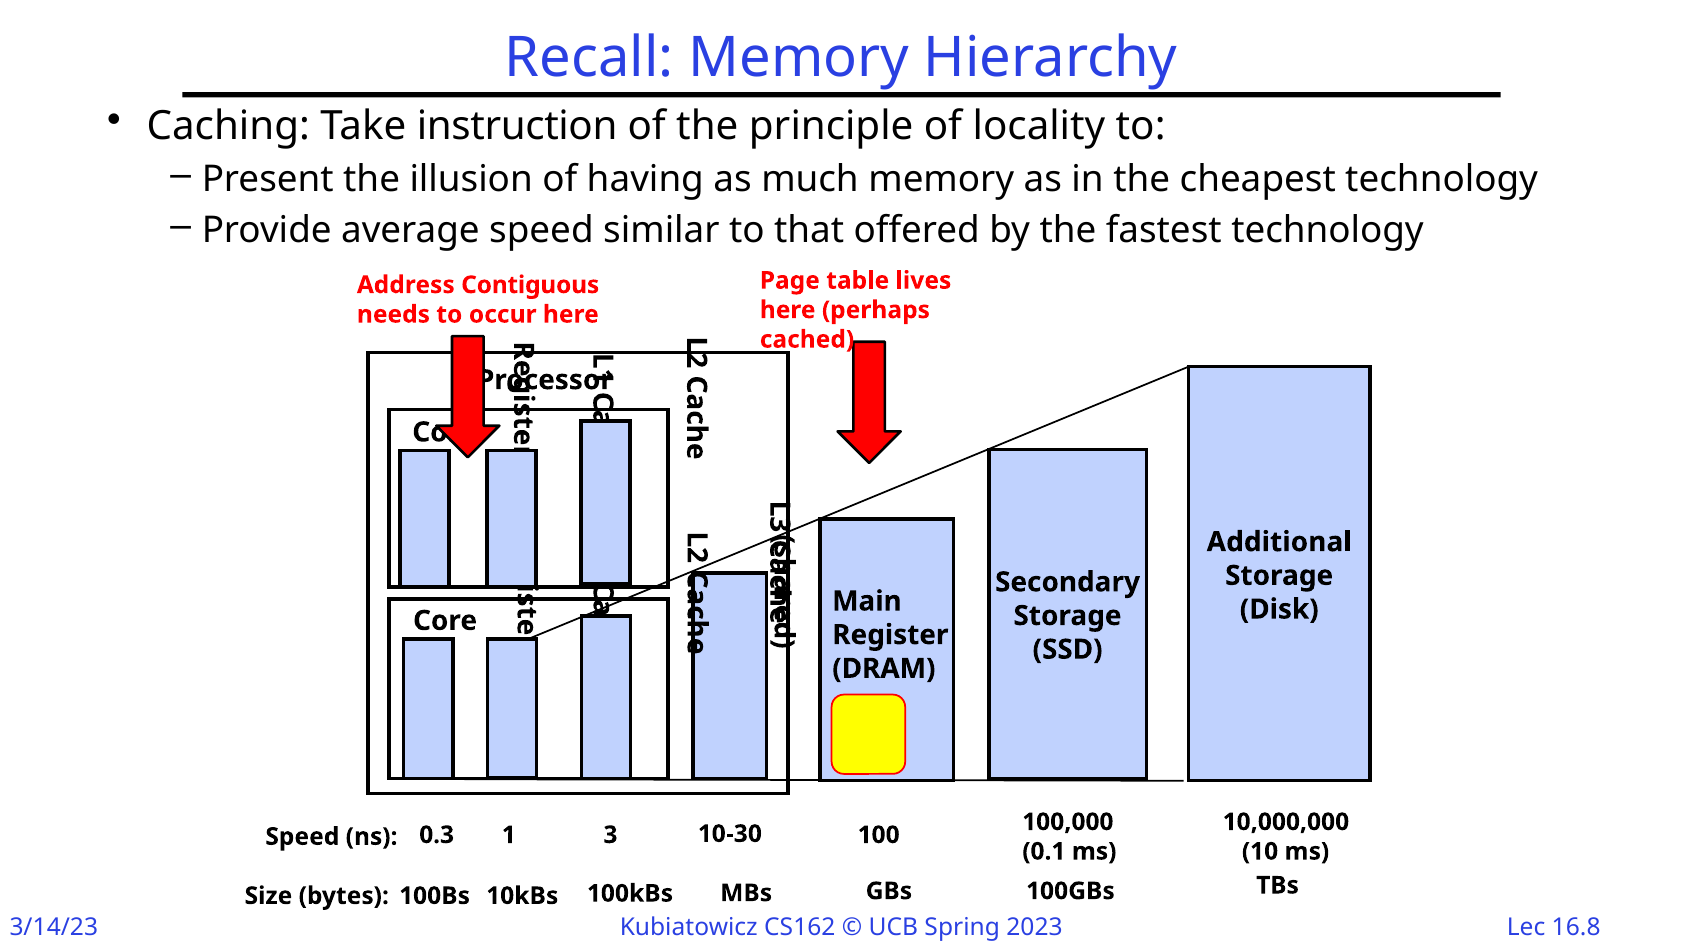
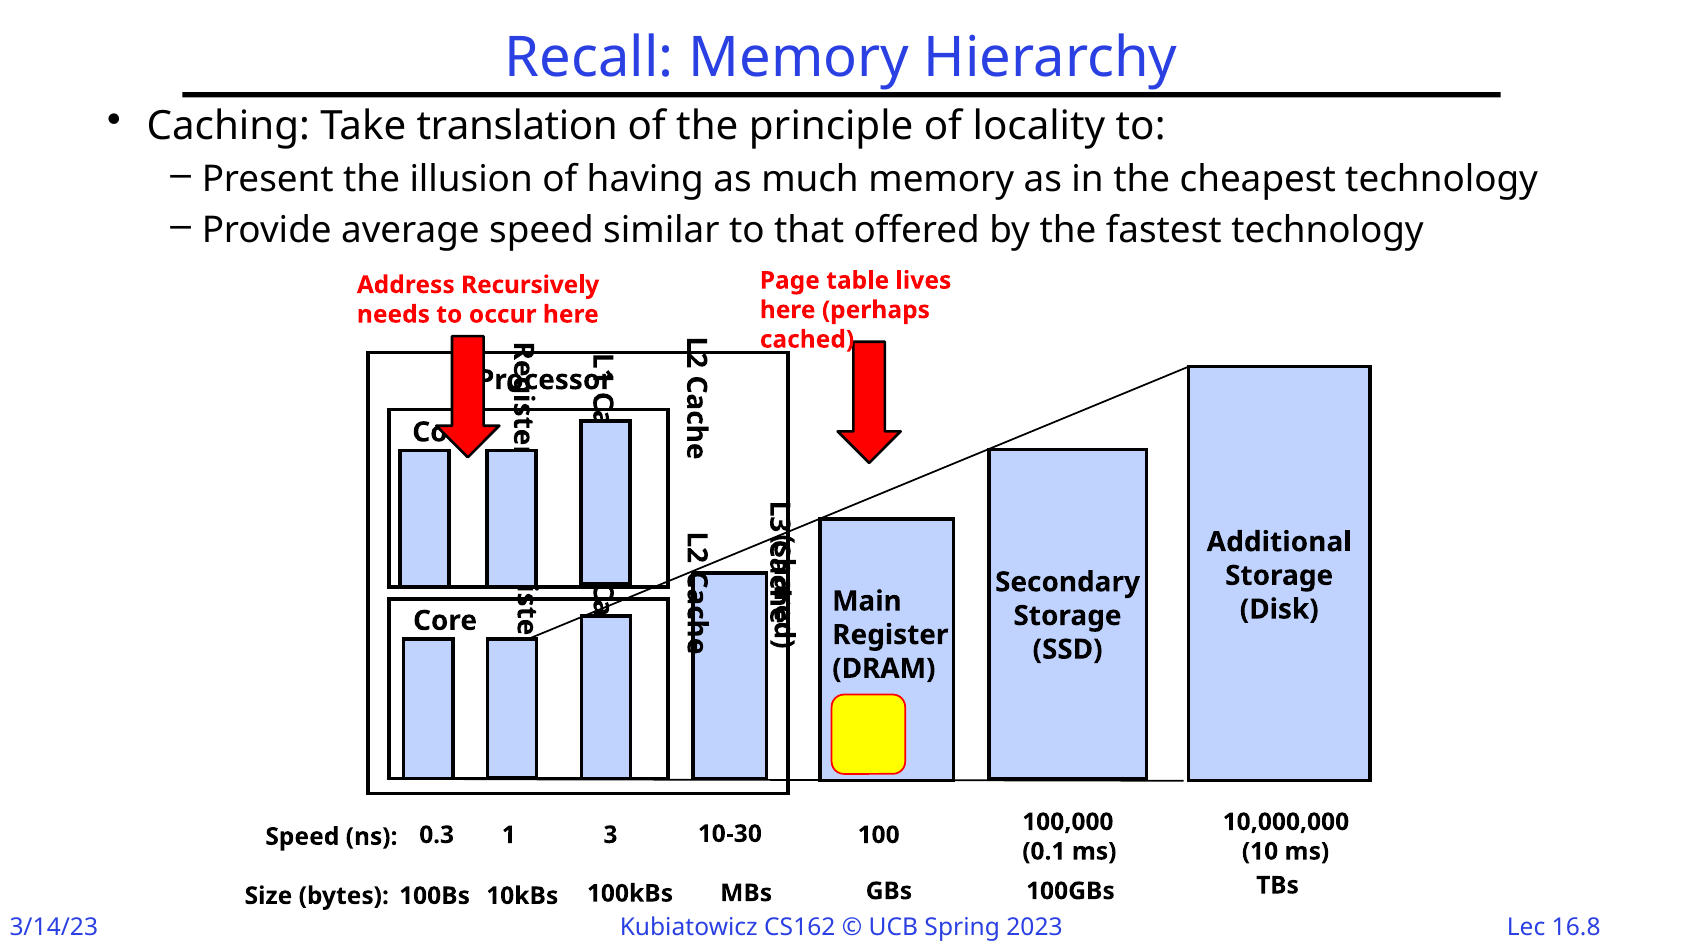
instruction: instruction -> translation
Contiguous: Contiguous -> Recursively
